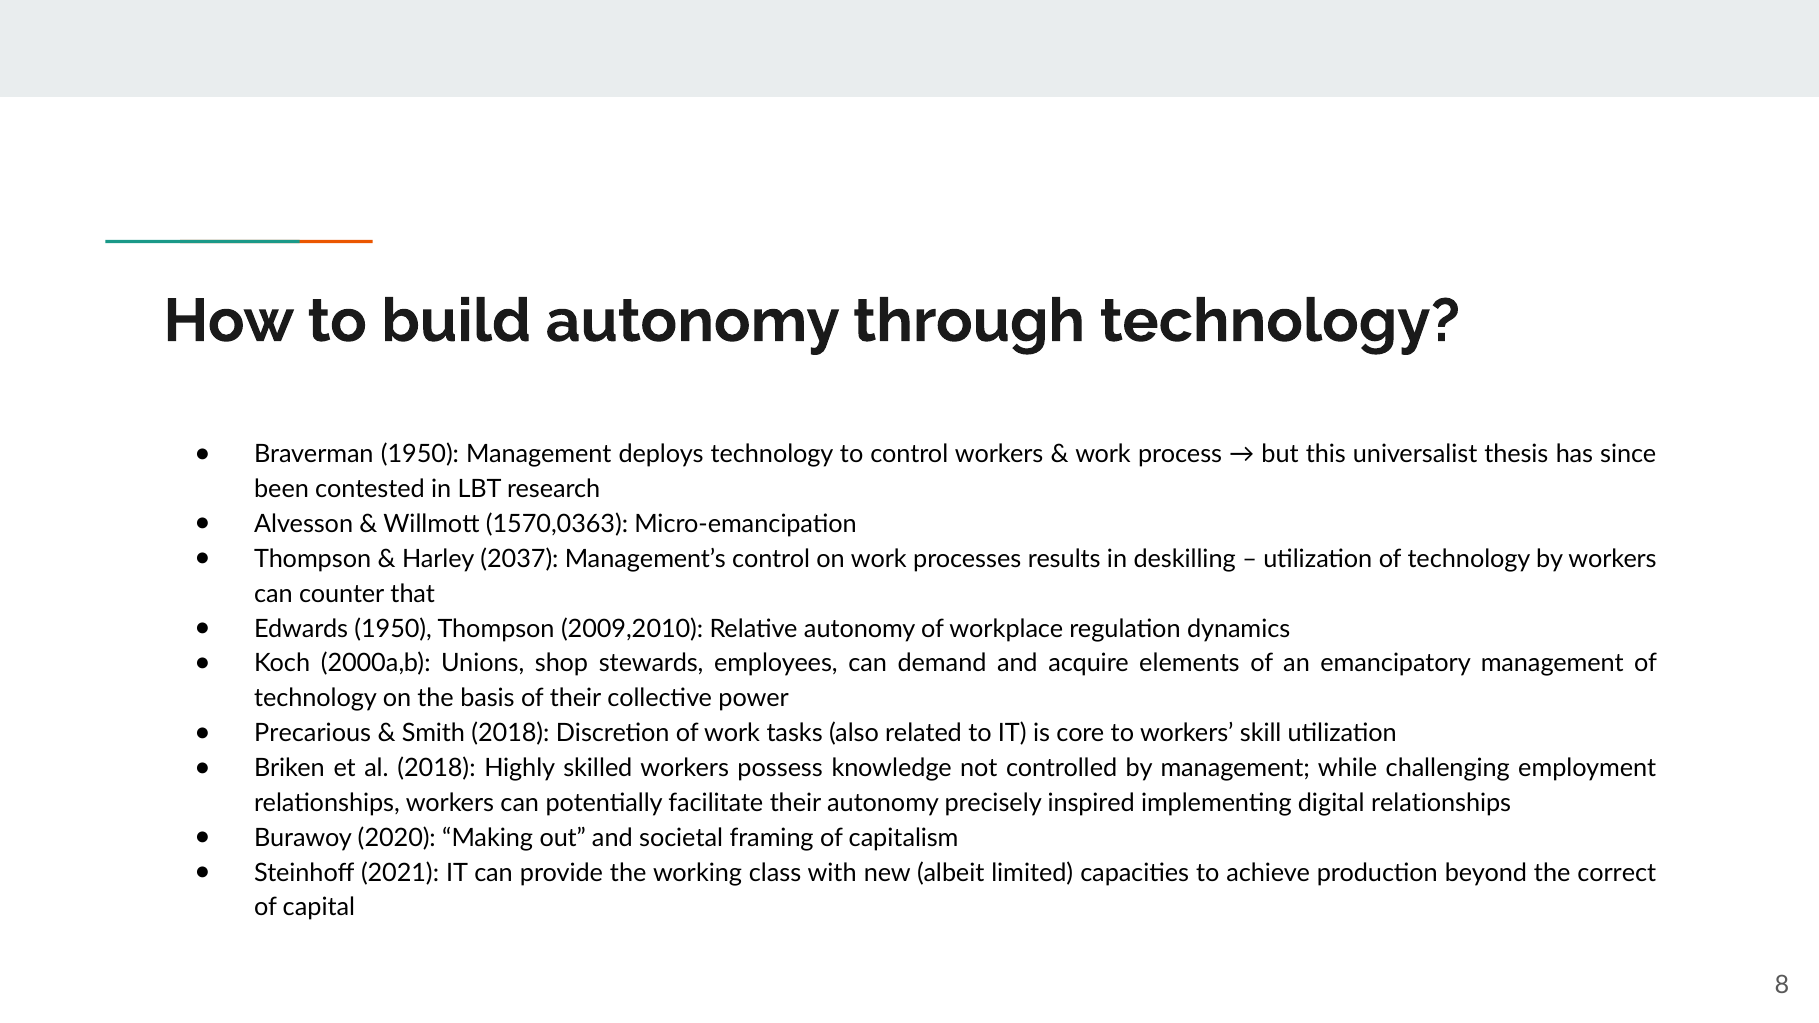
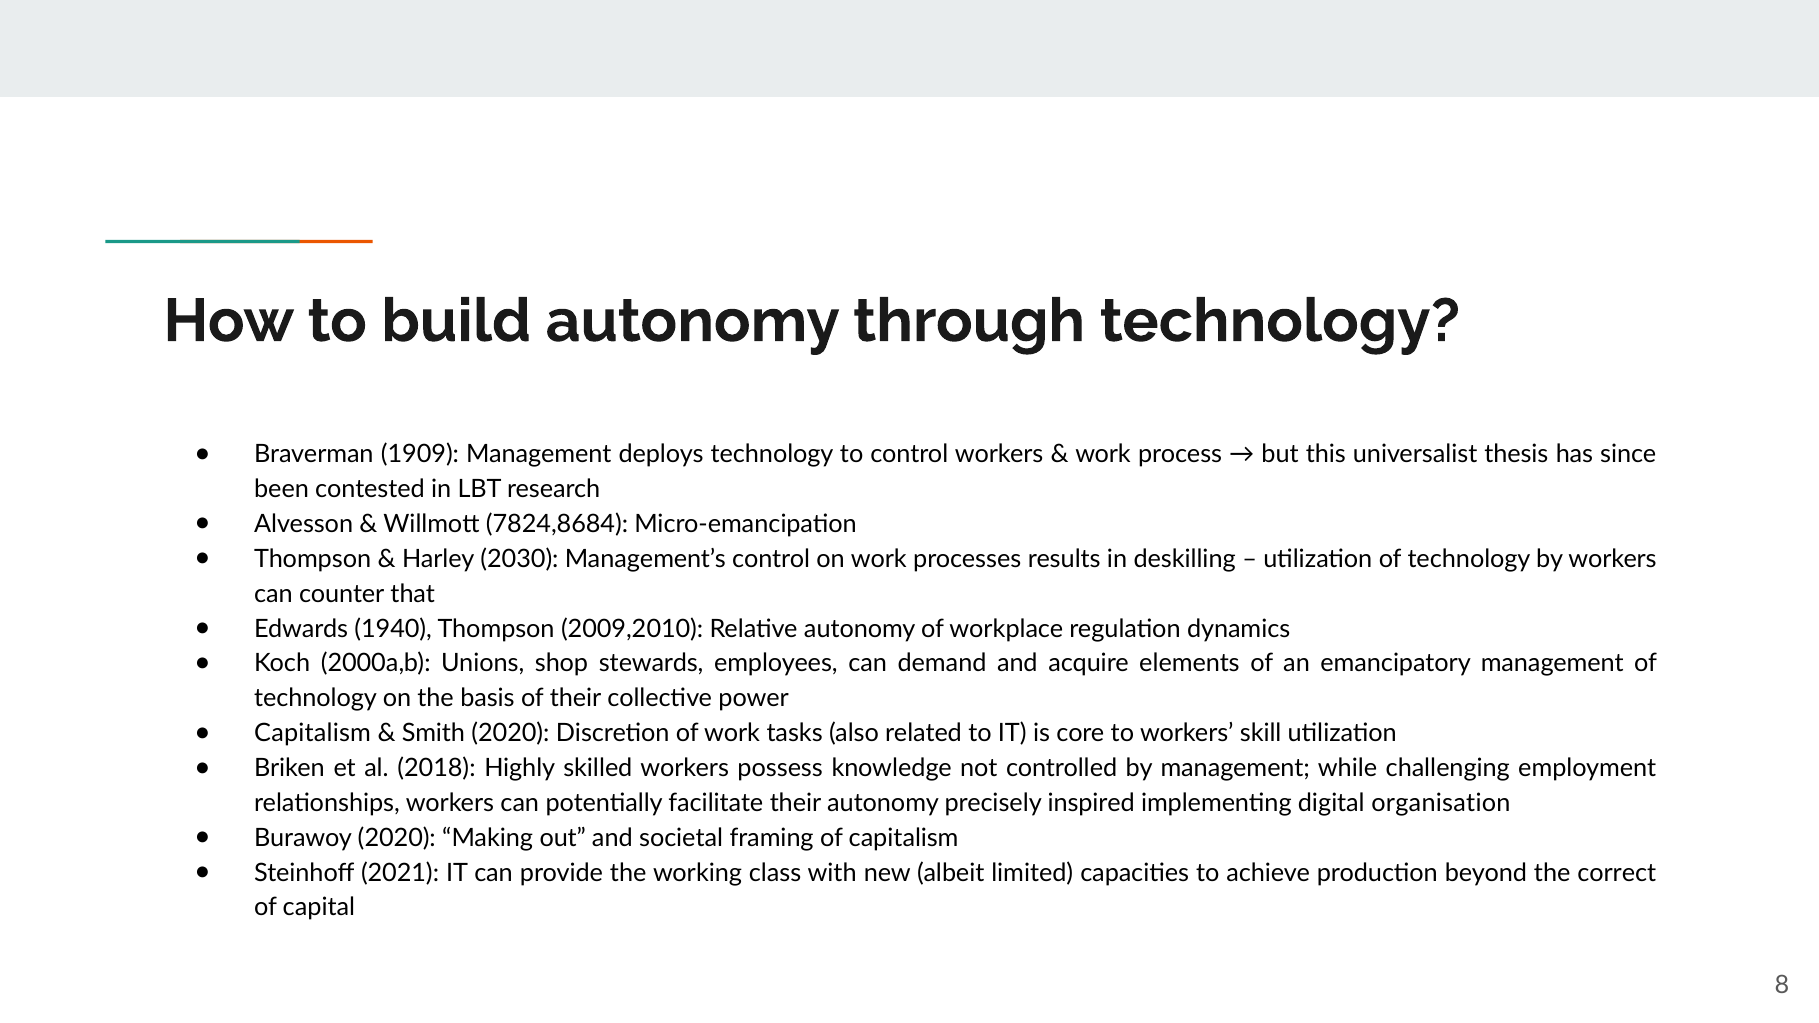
Braverman 1950: 1950 -> 1909
1570,0363: 1570,0363 -> 7824,8684
2037: 2037 -> 2030
Edwards 1950: 1950 -> 1940
Precarious at (313, 733): Precarious -> Capitalism
Smith 2018: 2018 -> 2020
digital relationships: relationships -> organisation
